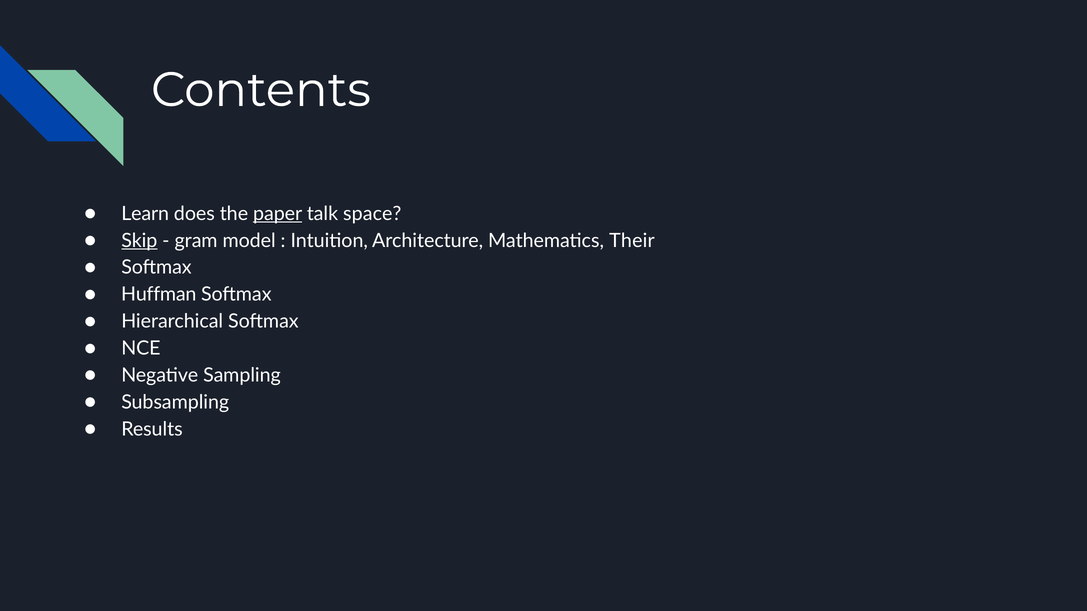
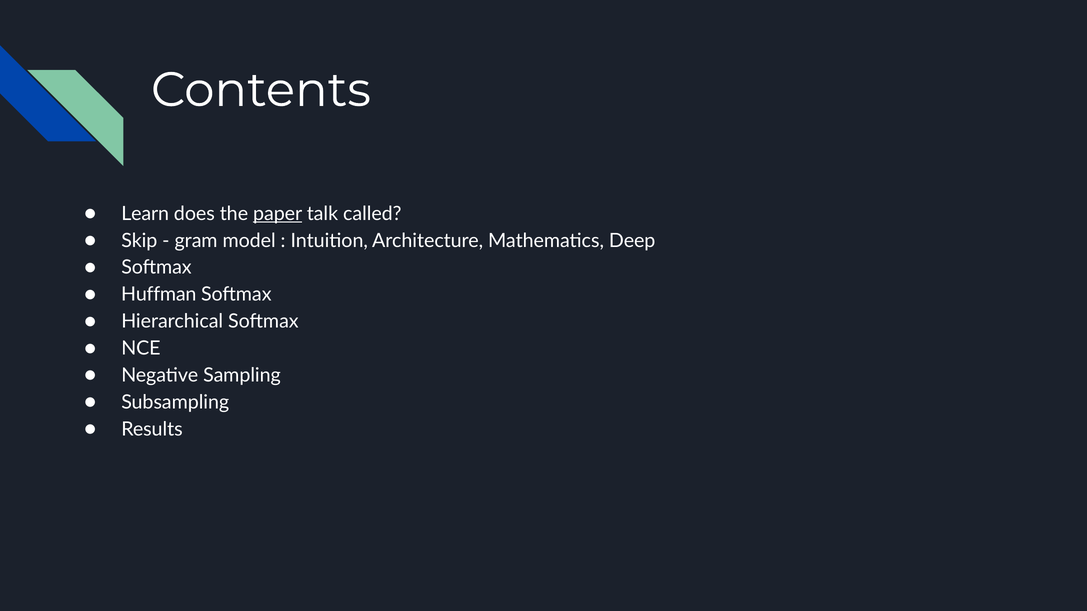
space: space -> called
Skip underline: present -> none
Their: Their -> Deep
